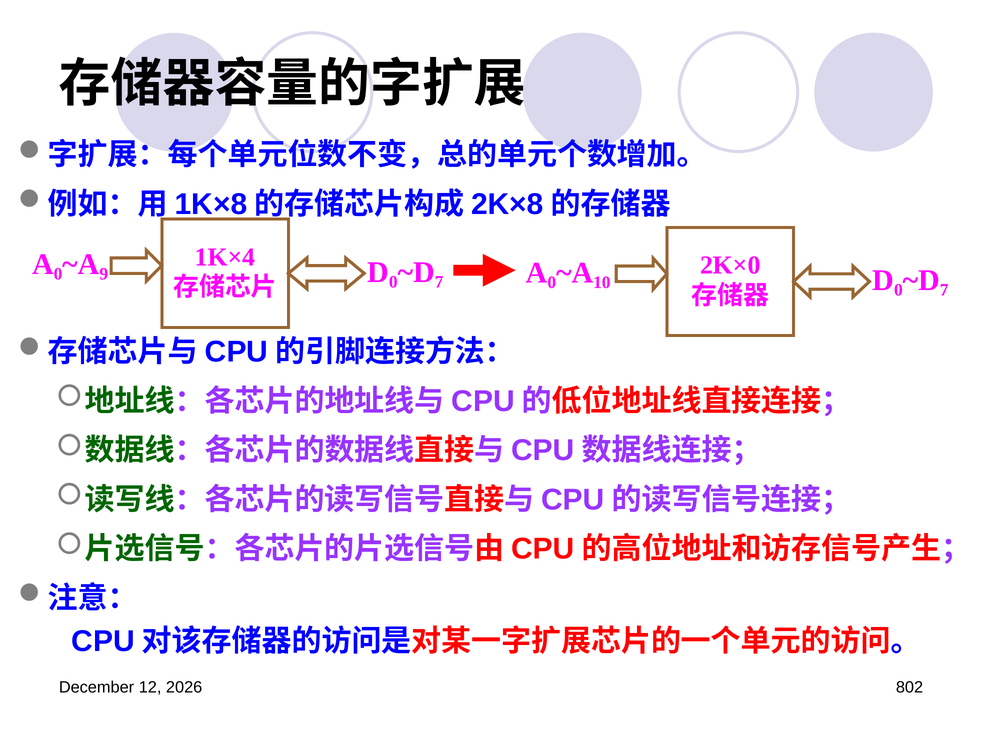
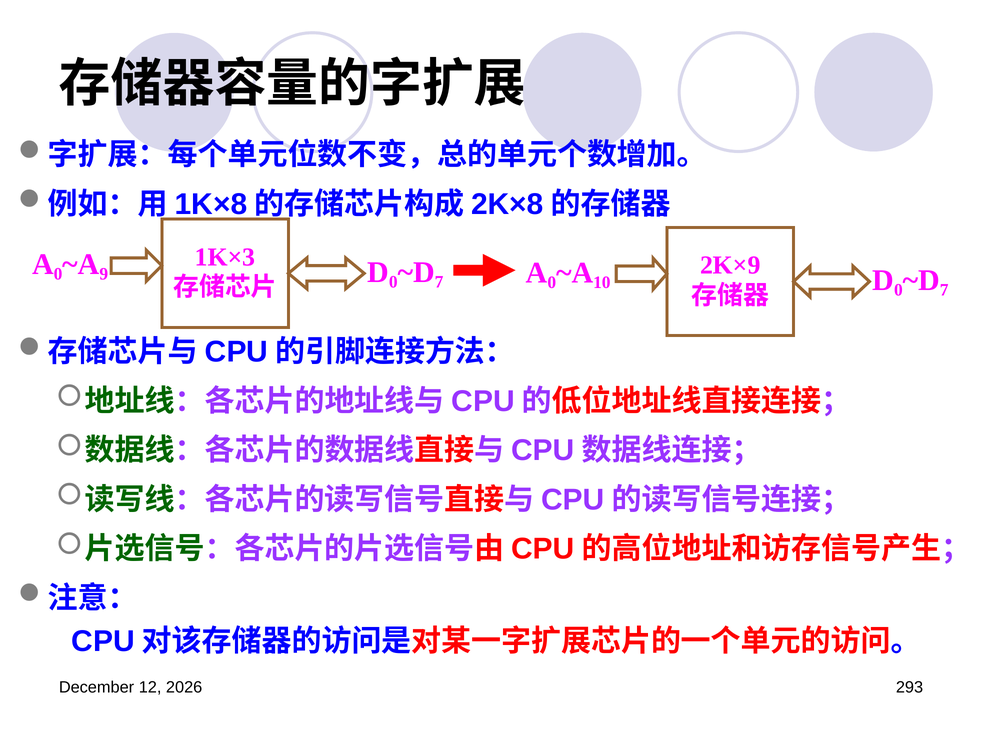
1K×4: 1K×4 -> 1K×3
2K×0: 2K×0 -> 2K×9
802: 802 -> 293
